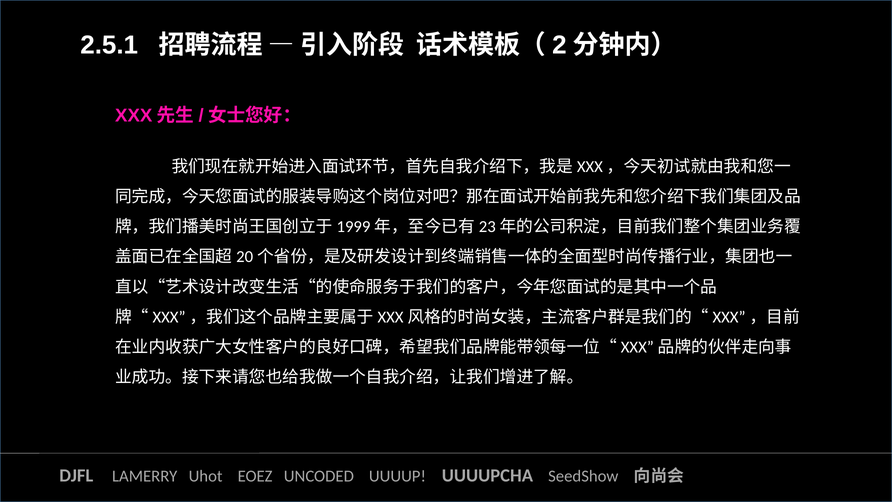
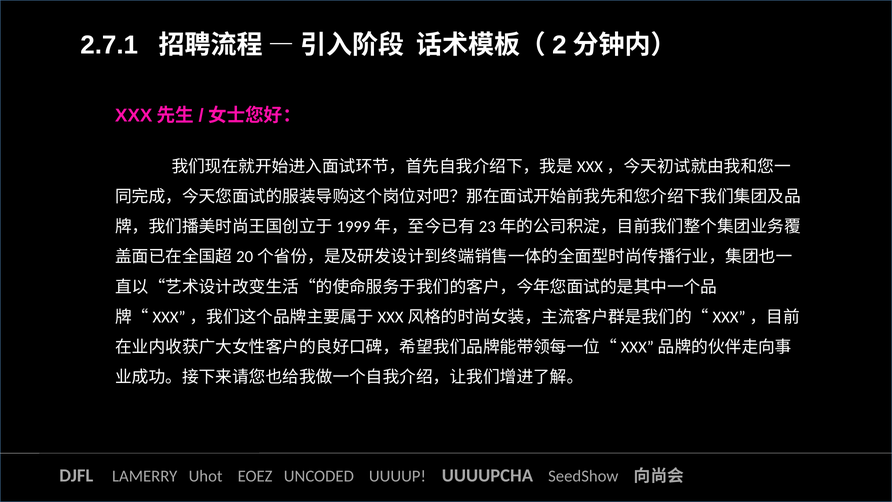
2.5.1: 2.5.1 -> 2.7.1
